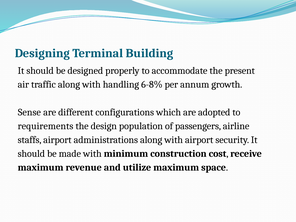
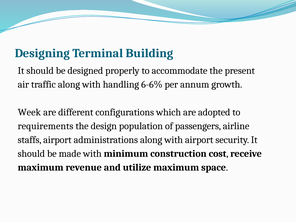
6-8%: 6-8% -> 6-6%
Sense: Sense -> Week
